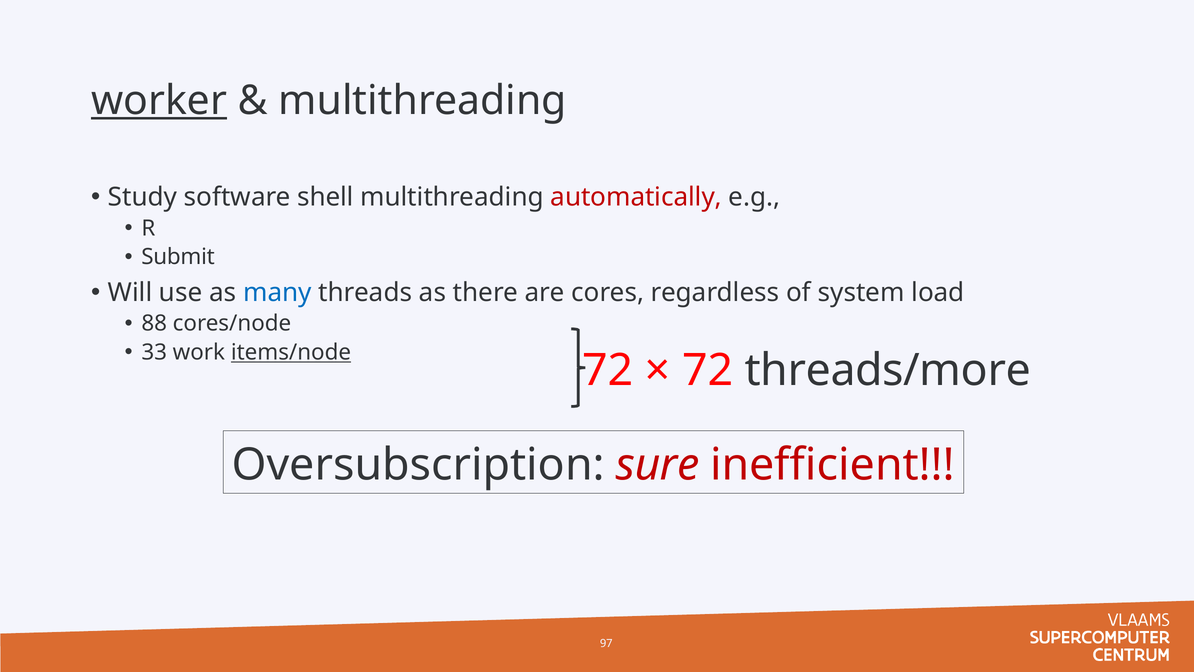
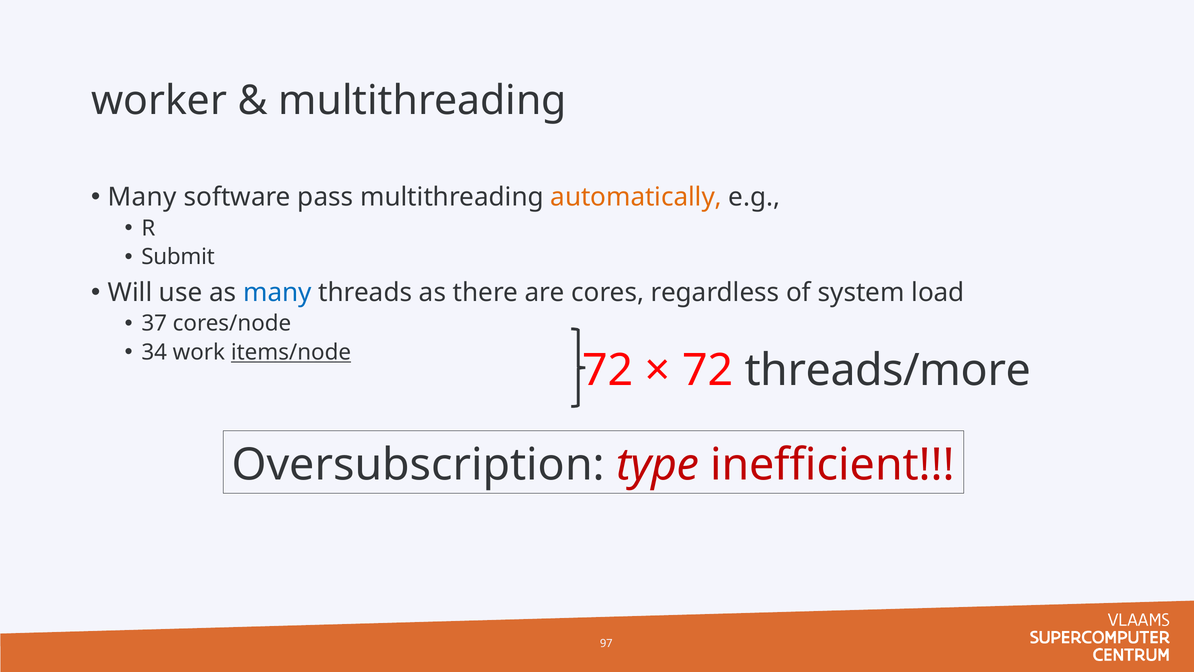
worker underline: present -> none
Study at (142, 197): Study -> Many
shell: shell -> pass
automatically colour: red -> orange
88: 88 -> 37
33: 33 -> 34
sure: sure -> type
